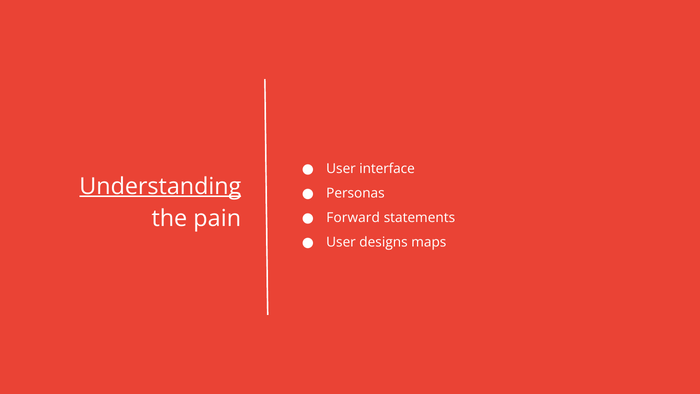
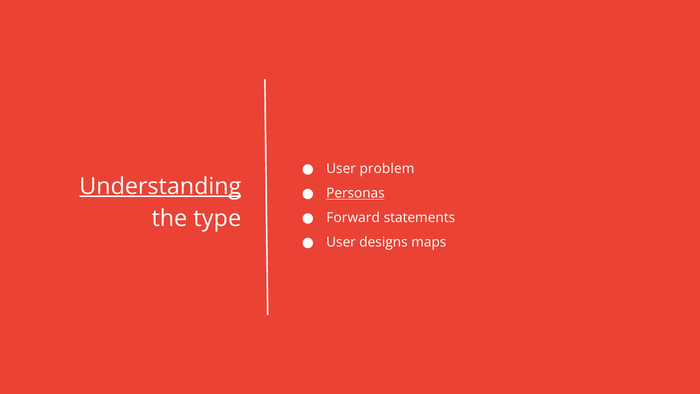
interface: interface -> problem
Personas underline: none -> present
pain: pain -> type
